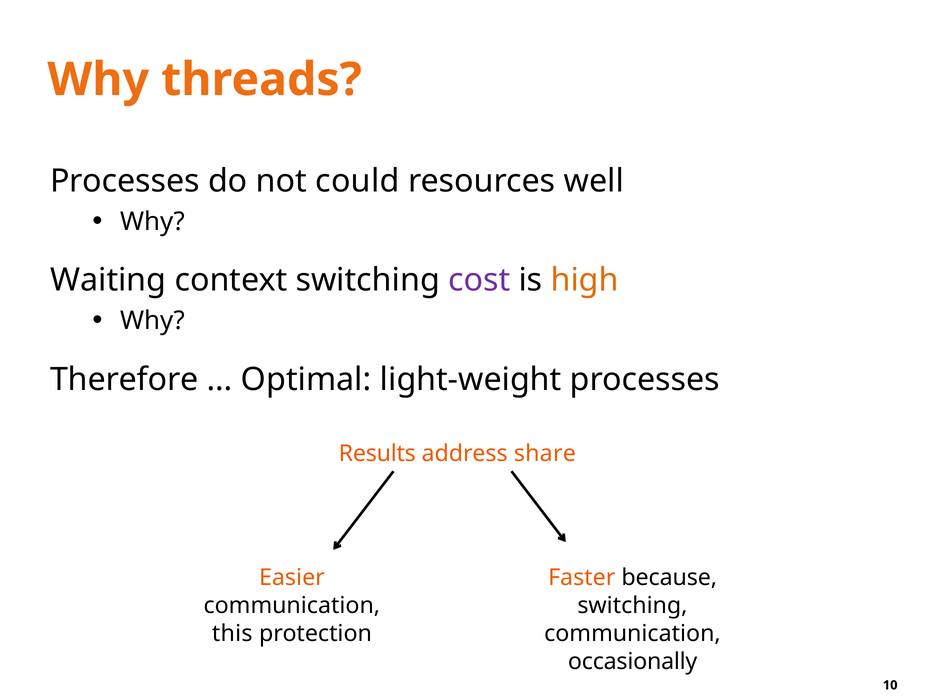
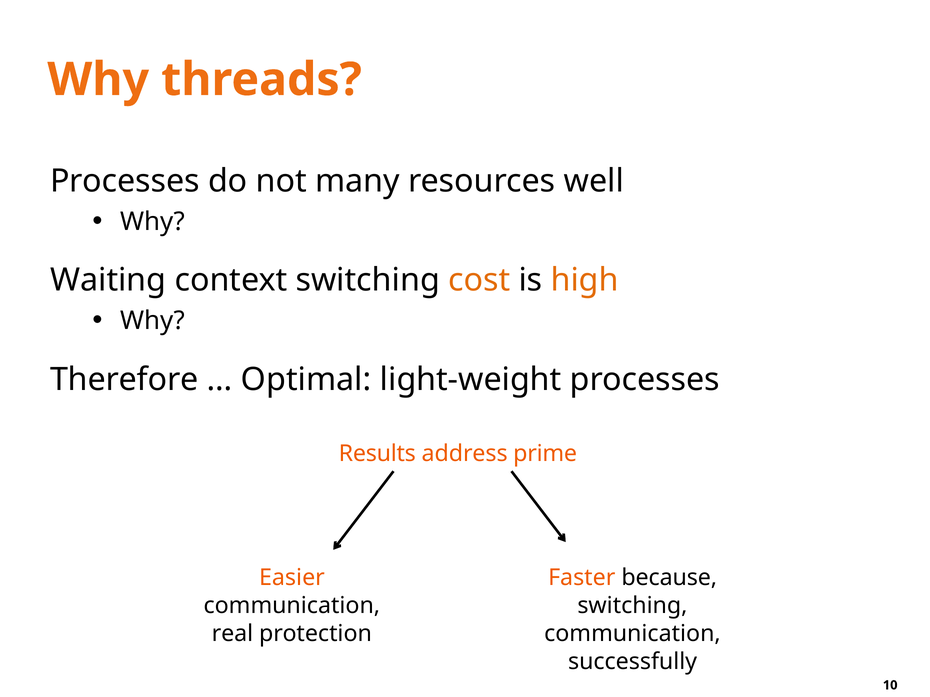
could: could -> many
cost colour: purple -> orange
share: share -> prime
this: this -> real
occasionally: occasionally -> successfully
